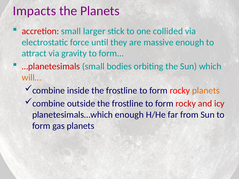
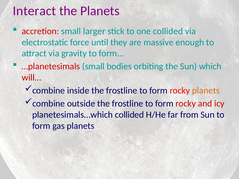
Impacts: Impacts -> Interact
will… colour: orange -> red
planetesimals…which enough: enough -> collided
